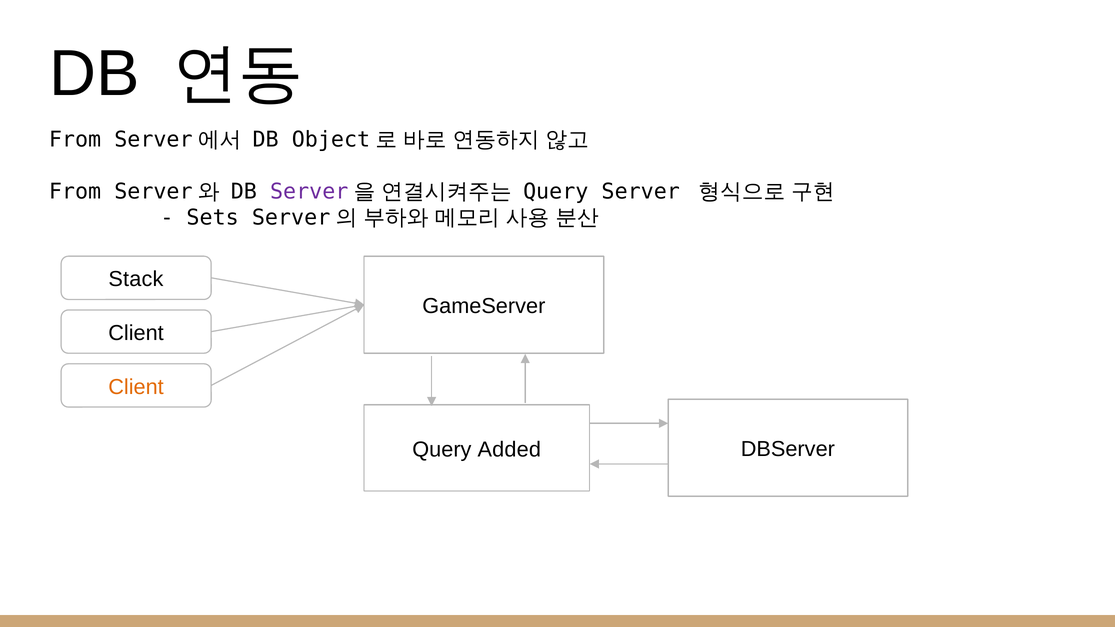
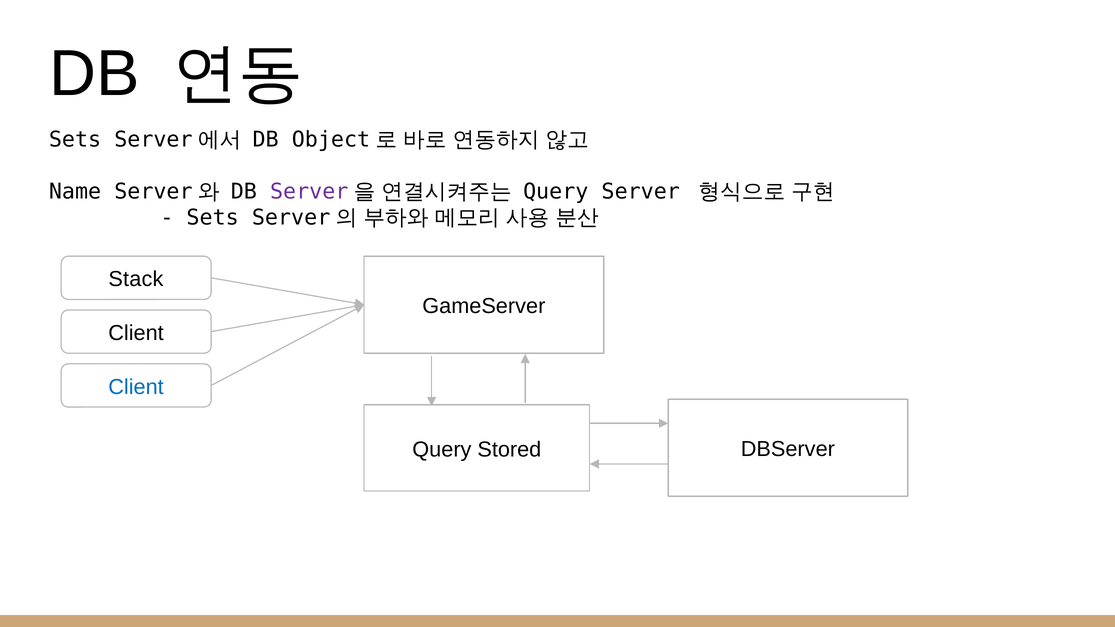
From at (75, 139): From -> Sets
From at (75, 192): From -> Name
Client at (136, 387) colour: orange -> blue
Added: Added -> Stored
